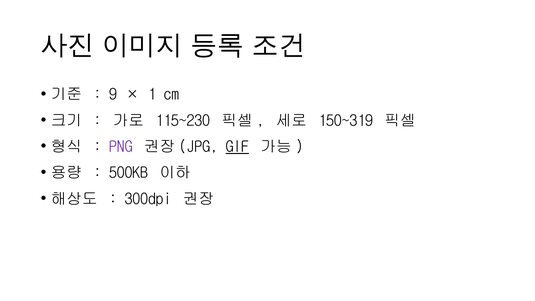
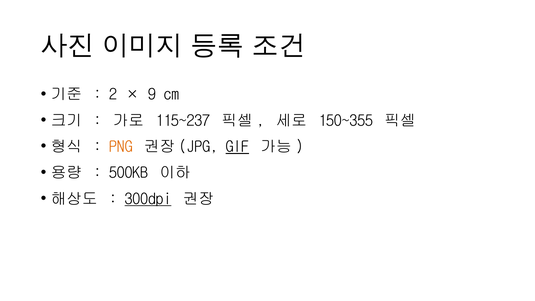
9: 9 -> 2
1: 1 -> 9
115~230: 115~230 -> 115~237
150~319: 150~319 -> 150~355
PNG colour: purple -> orange
300dpi underline: none -> present
